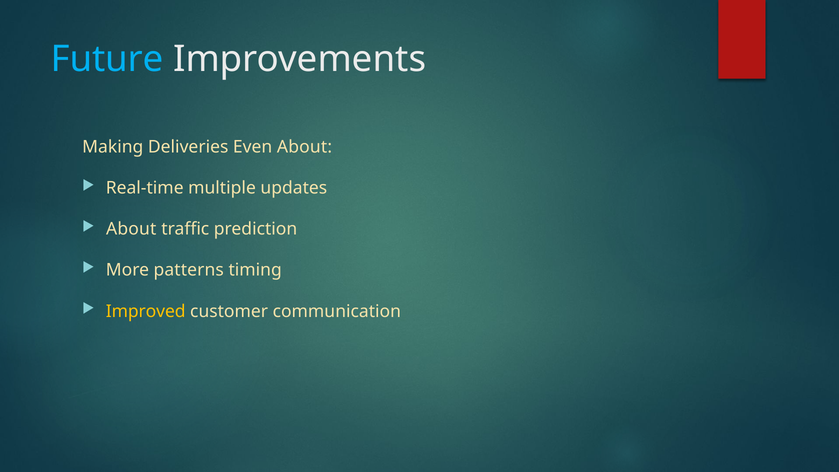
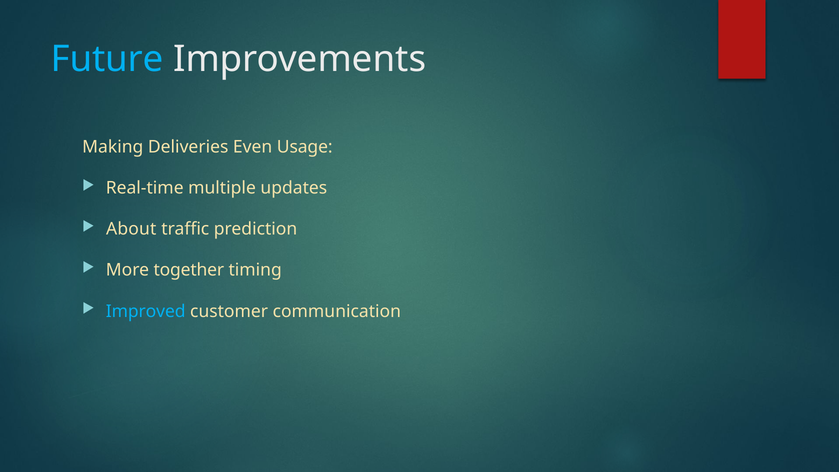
Even About: About -> Usage
patterns: patterns -> together
Improved colour: yellow -> light blue
